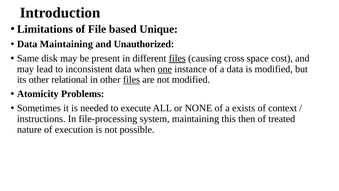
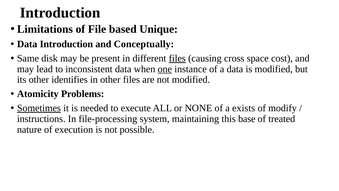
Data Maintaining: Maintaining -> Introduction
Unauthorized: Unauthorized -> Conceptually
relational: relational -> identifies
files at (131, 80) underline: present -> none
Sometimes underline: none -> present
context: context -> modify
then: then -> base
